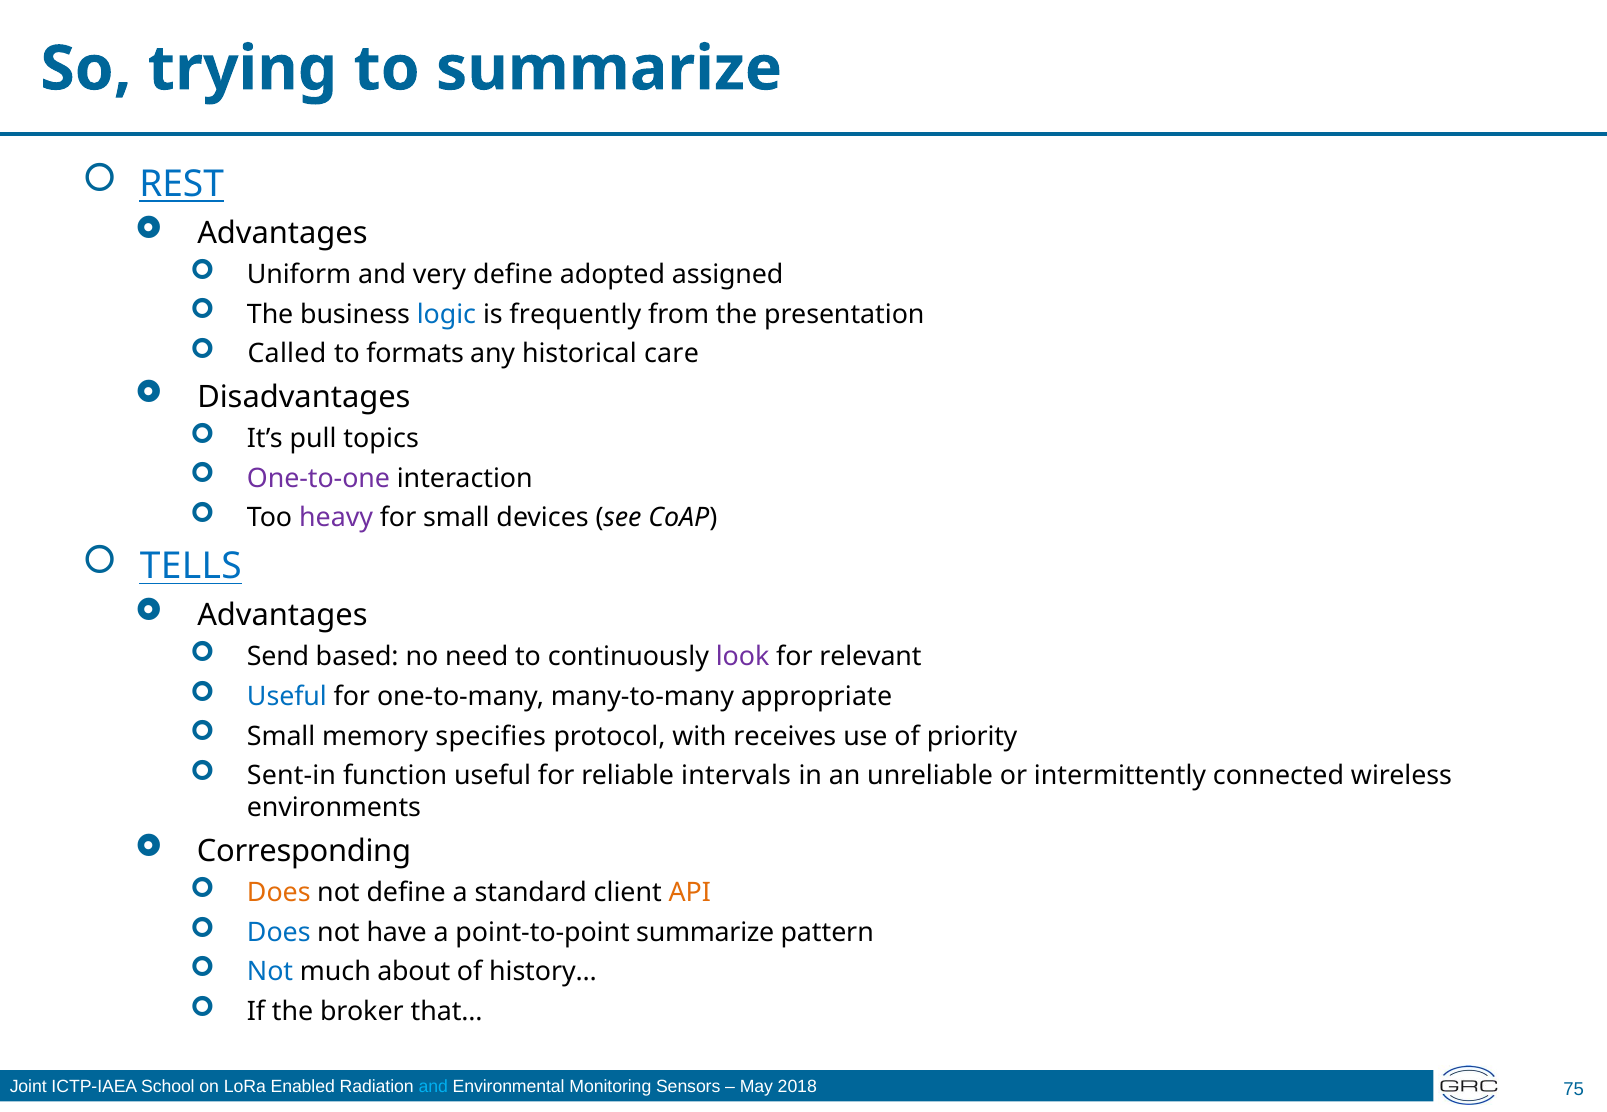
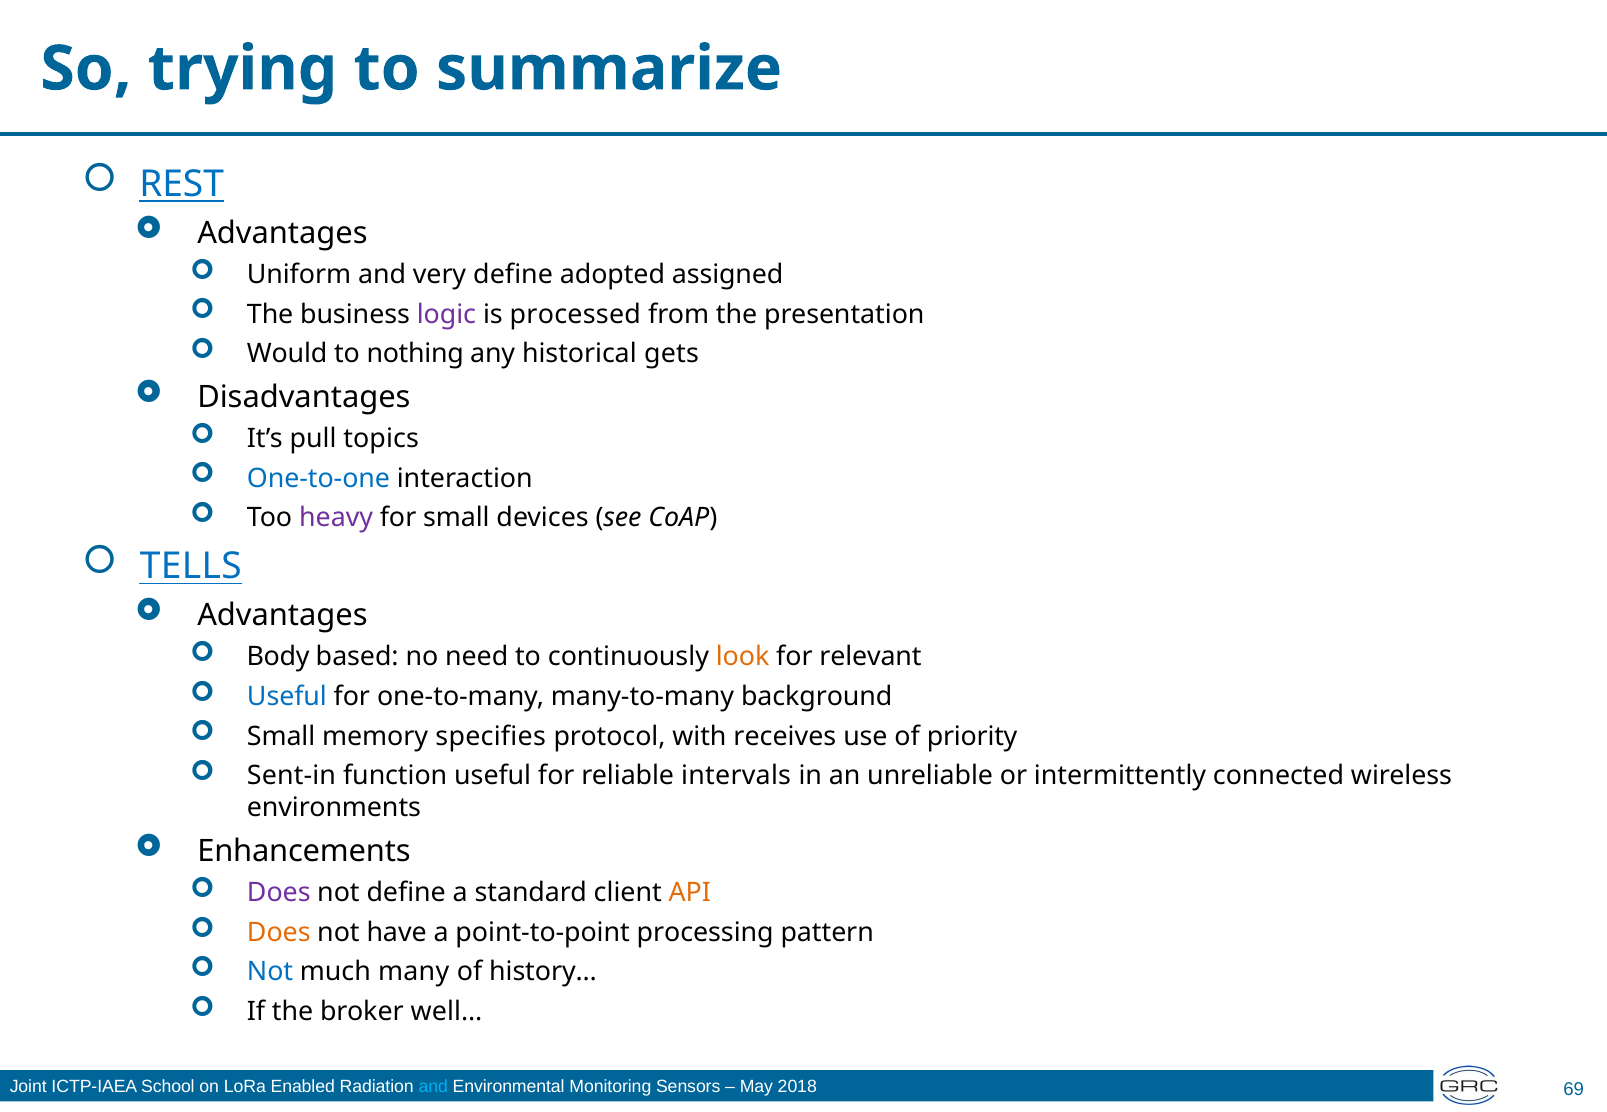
logic colour: blue -> purple
frequently: frequently -> processed
Called: Called -> Would
formats: formats -> nothing
care: care -> gets
One-to-one colour: purple -> blue
Send: Send -> Body
look colour: purple -> orange
appropriate: appropriate -> background
Corresponding: Corresponding -> Enhancements
Does at (279, 893) colour: orange -> purple
Does at (279, 933) colour: blue -> orange
point-to-point summarize: summarize -> processing
about: about -> many
that…: that… -> well…
75: 75 -> 69
